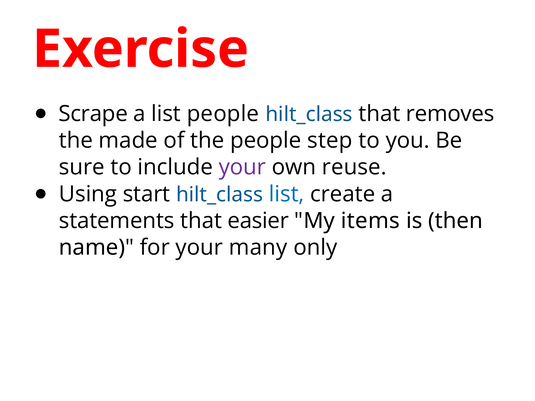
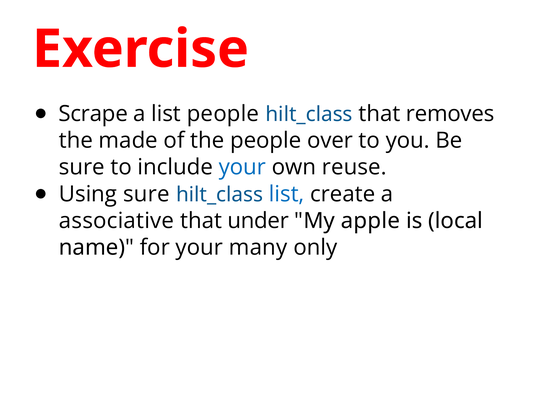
step: step -> over
your at (242, 167) colour: purple -> blue
Using start: start -> sure
statements: statements -> associative
easier: easier -> under
items: items -> apple
then: then -> local
